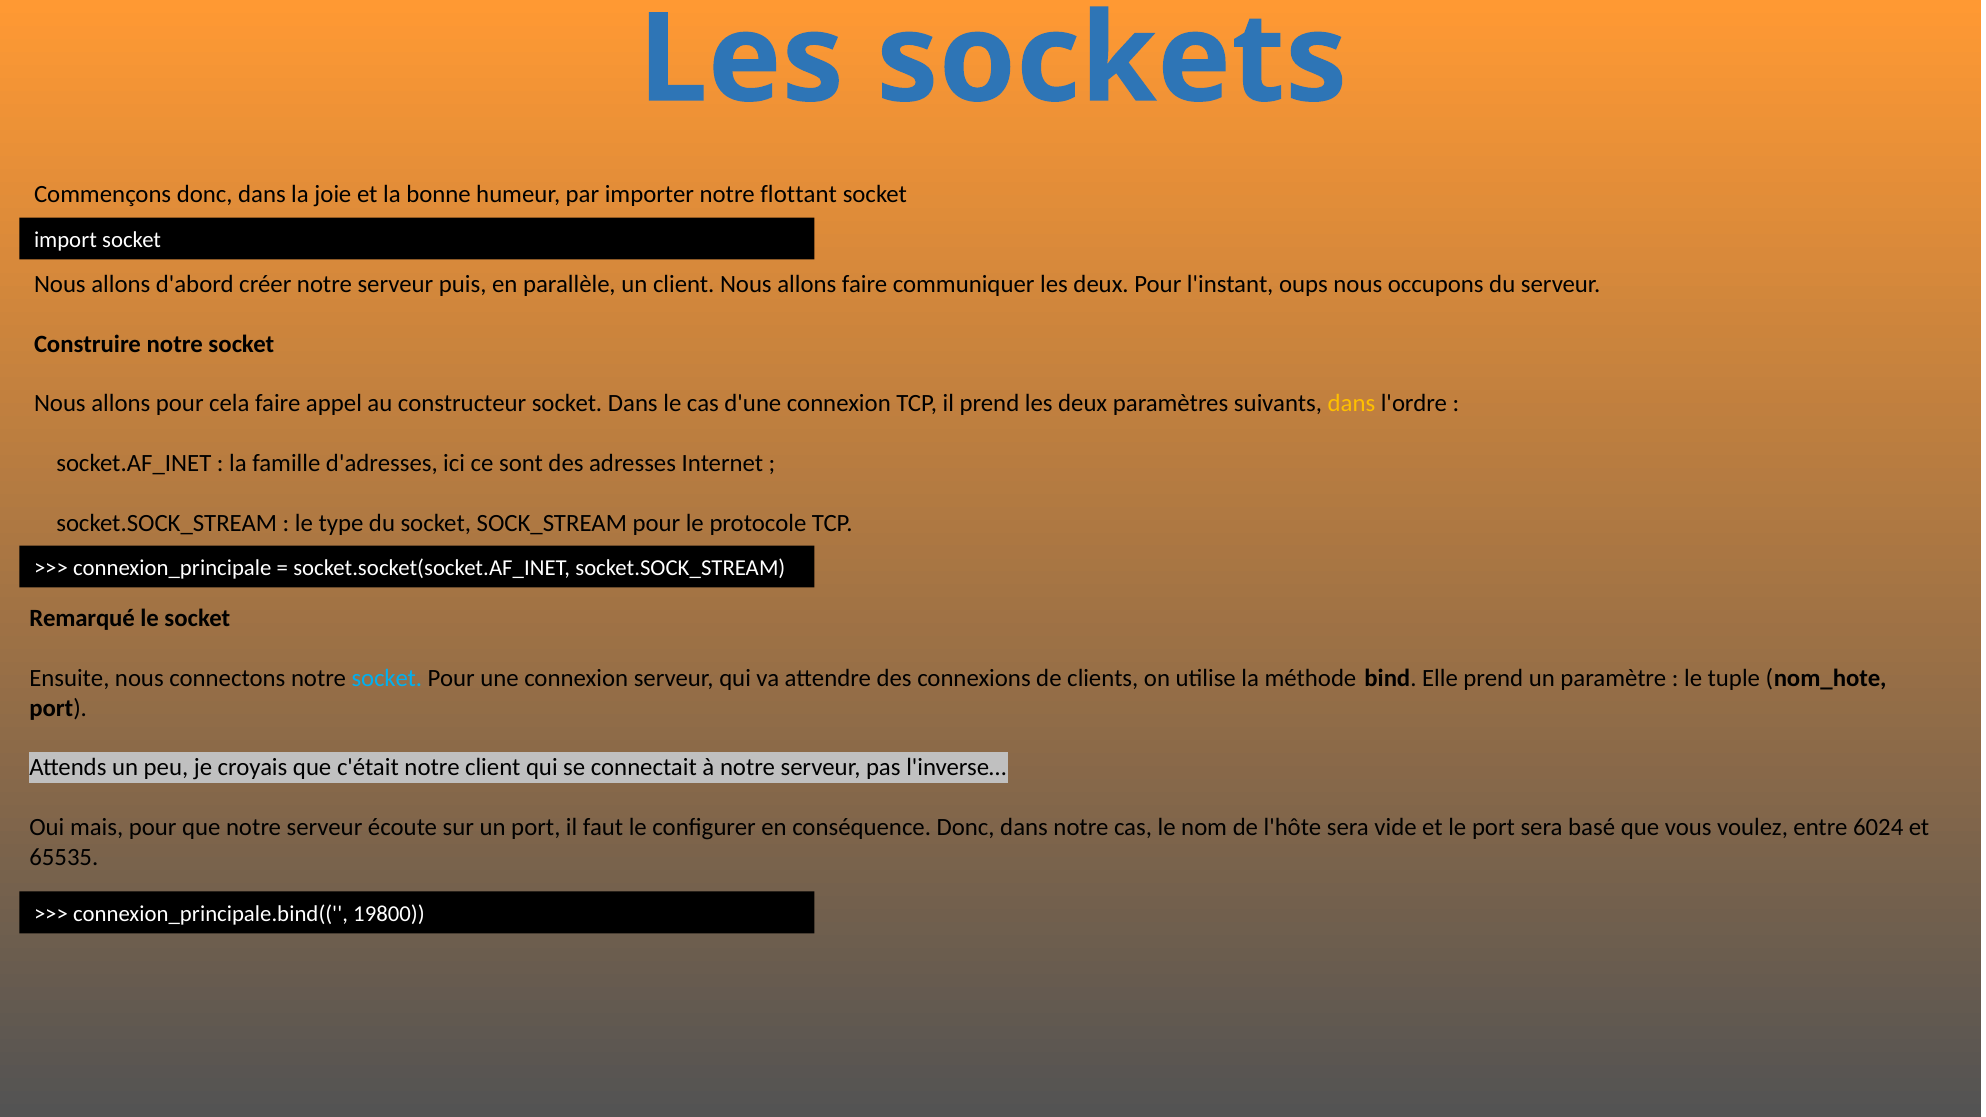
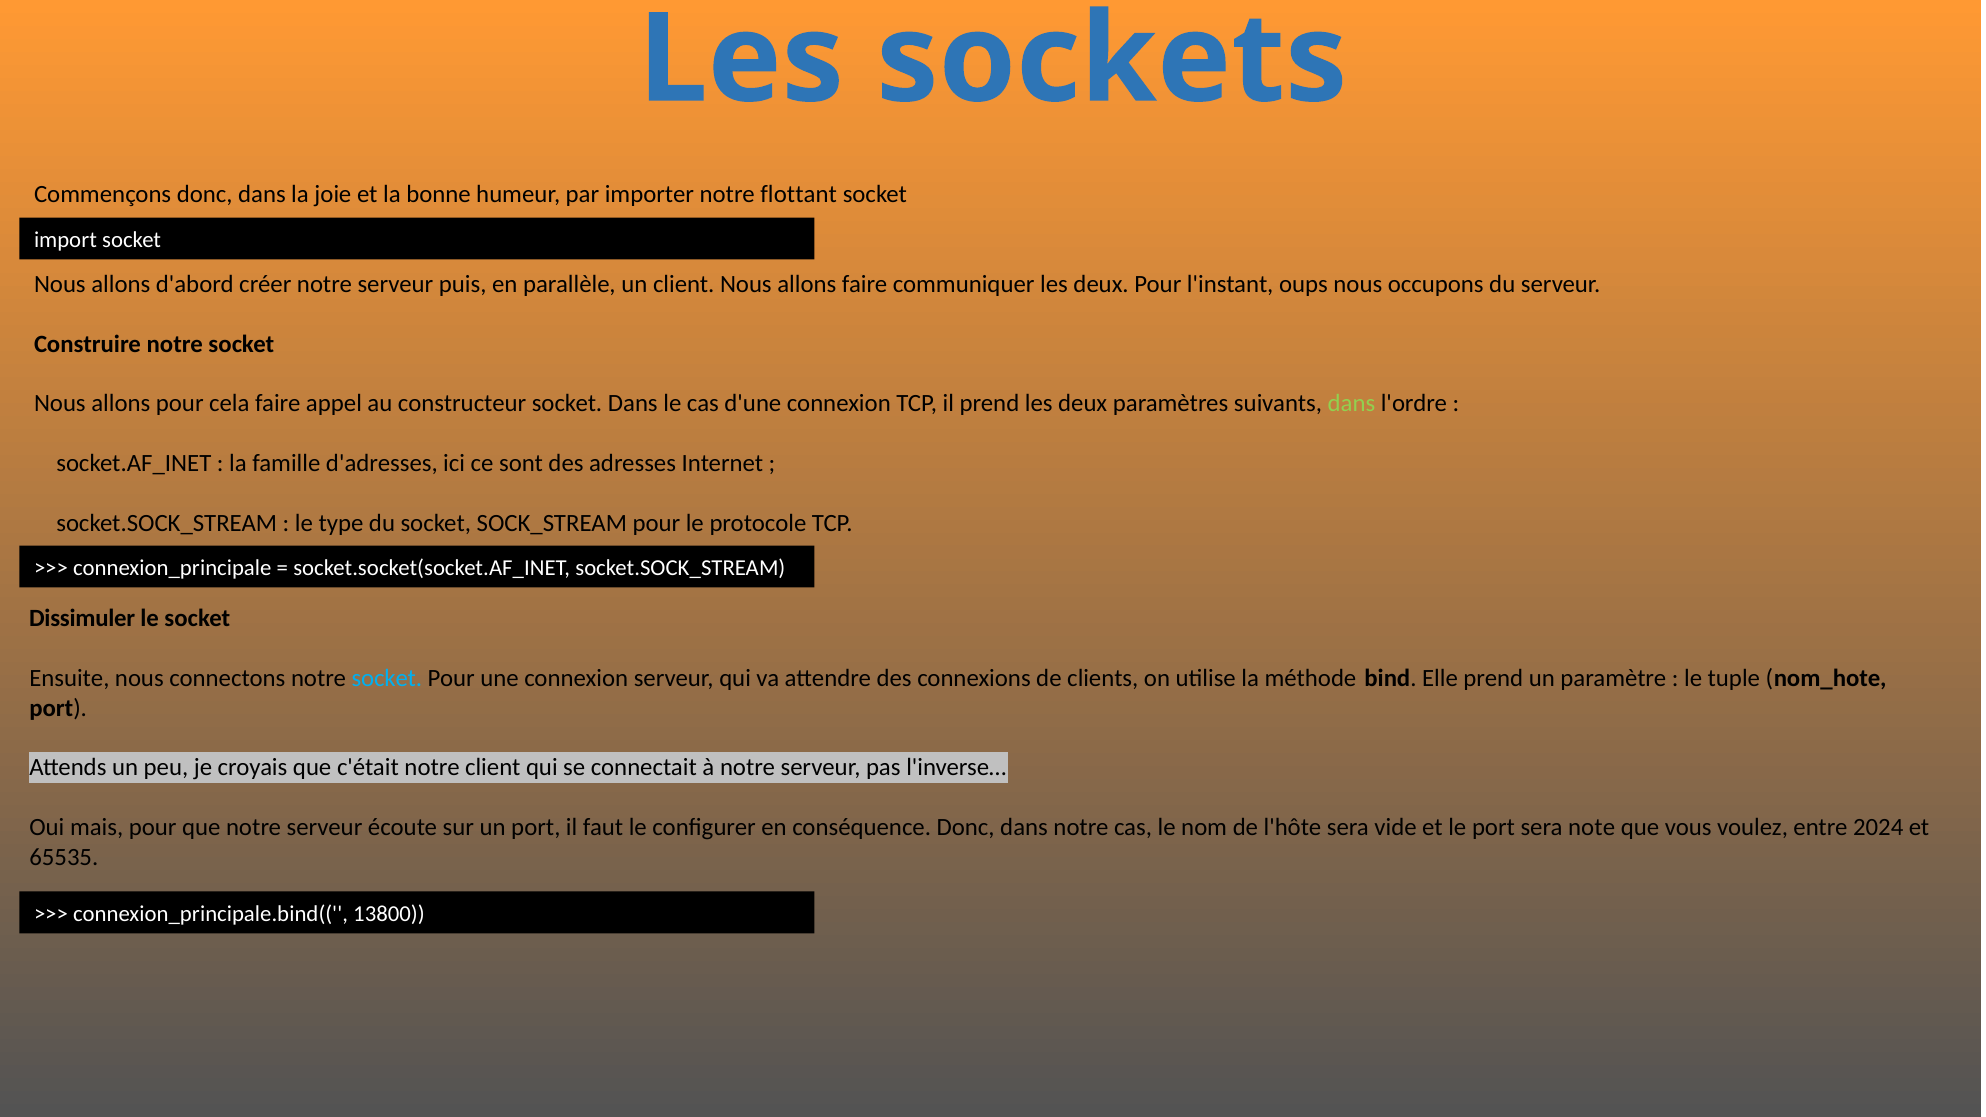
dans at (1351, 404) colour: yellow -> light green
Remarqué: Remarqué -> Dissimuler
basé: basé -> note
6024: 6024 -> 2024
19800: 19800 -> 13800
